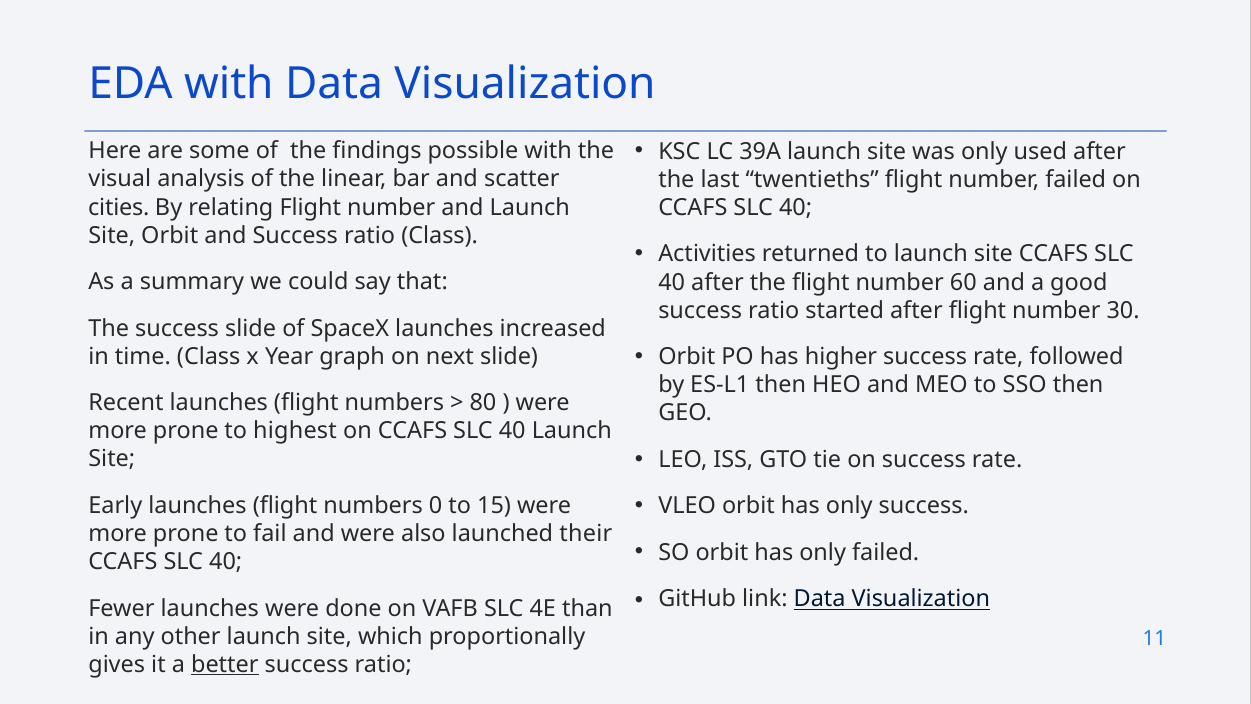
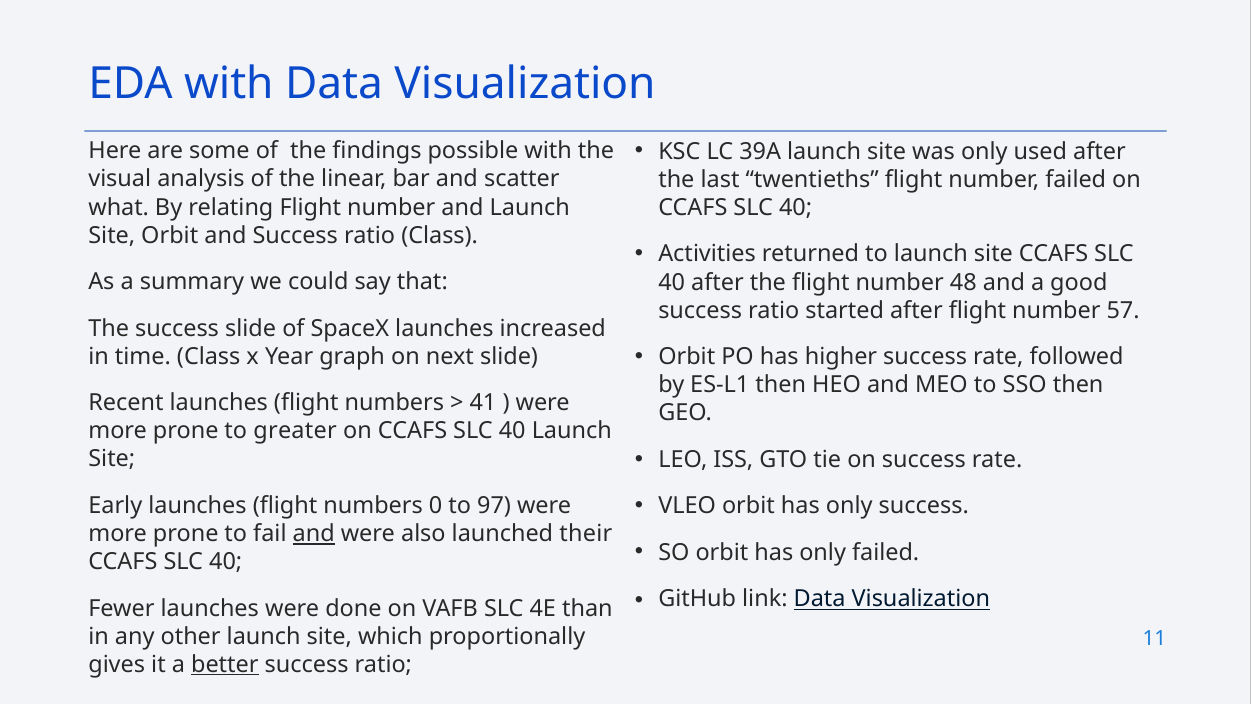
cities: cities -> what
60: 60 -> 48
30: 30 -> 57
80: 80 -> 41
highest: highest -> greater
15: 15 -> 97
and at (314, 534) underline: none -> present
